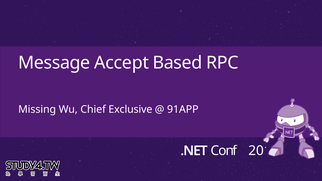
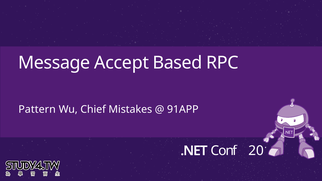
Missing: Missing -> Pattern
Exclusive: Exclusive -> Mistakes
